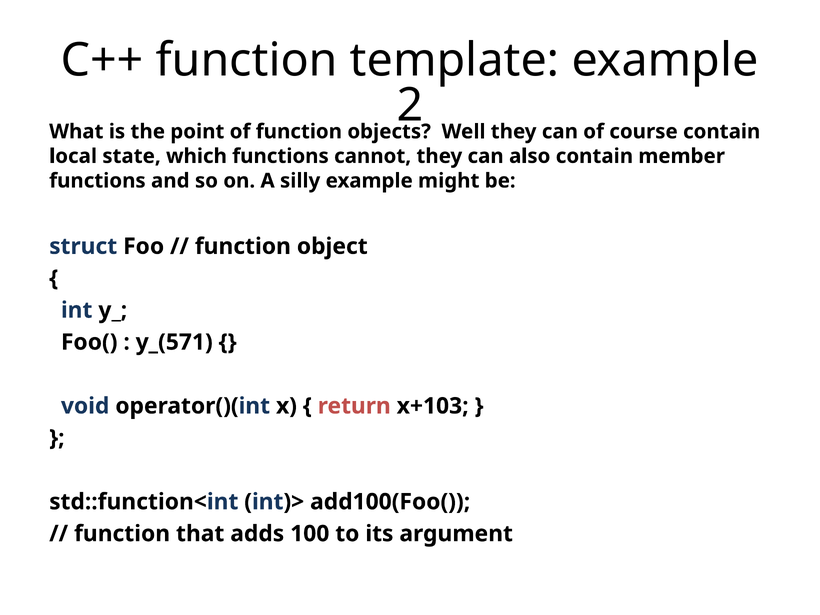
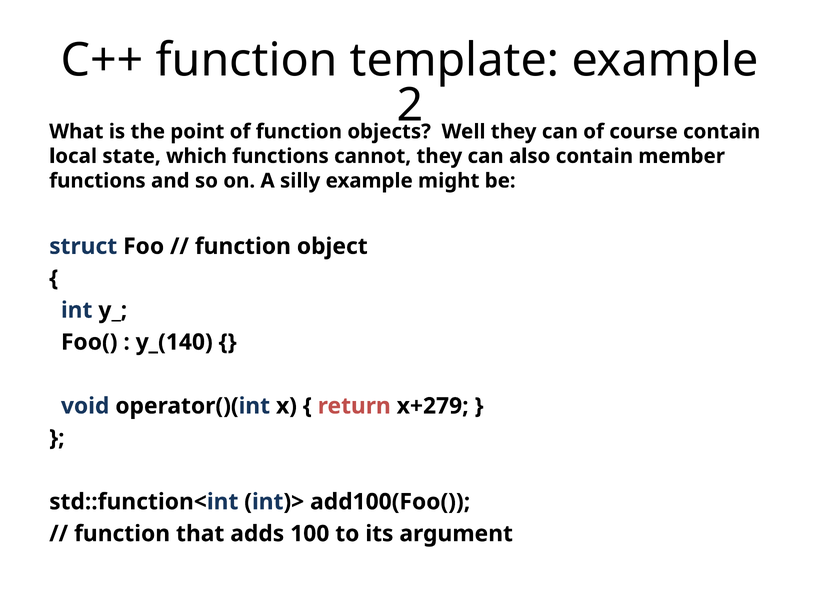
y_(571: y_(571 -> y_(140
x+103: x+103 -> x+279
